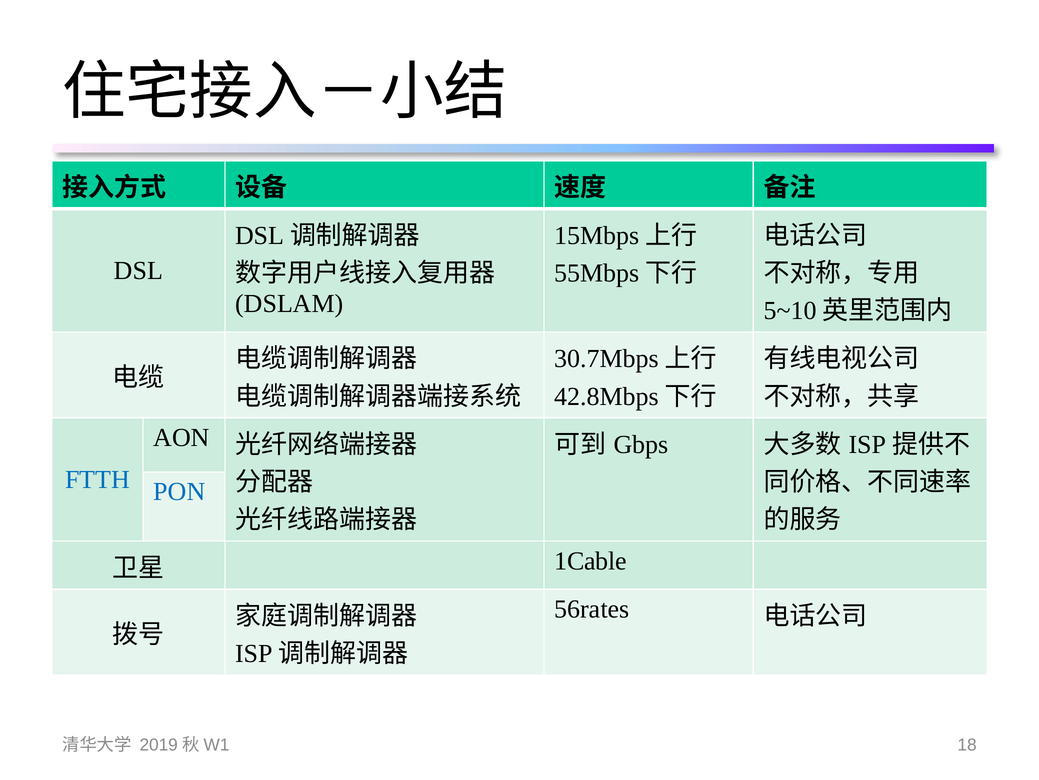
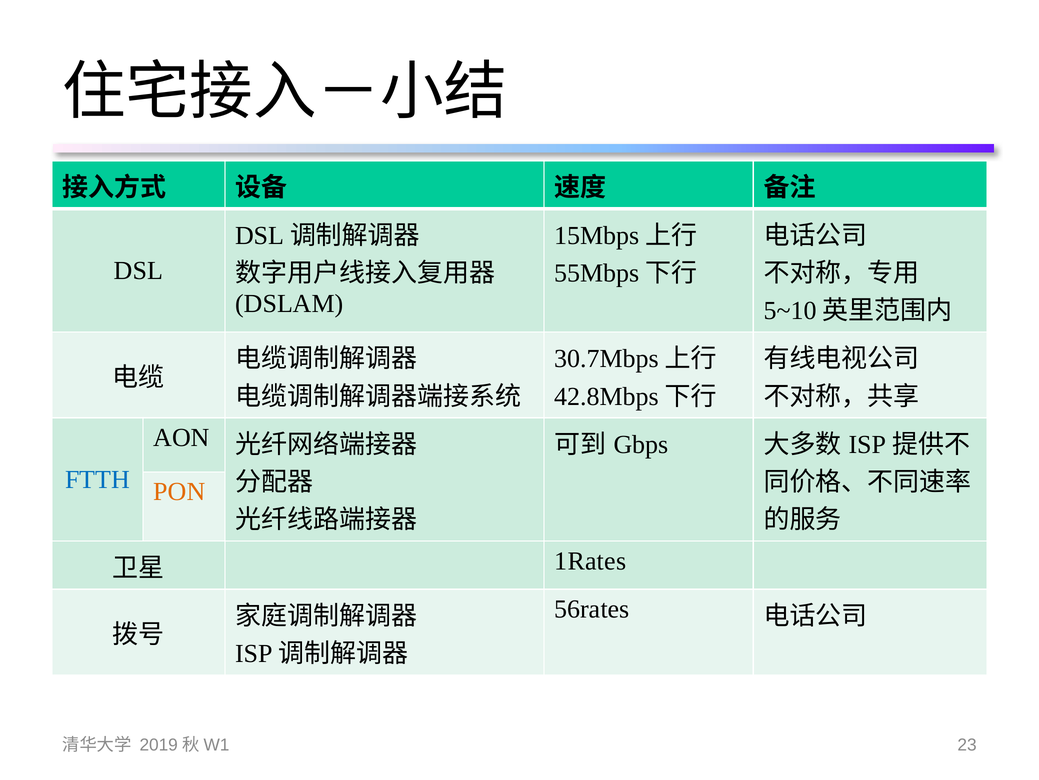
PON colour: blue -> orange
1Cable: 1Cable -> 1Rates
18: 18 -> 23
